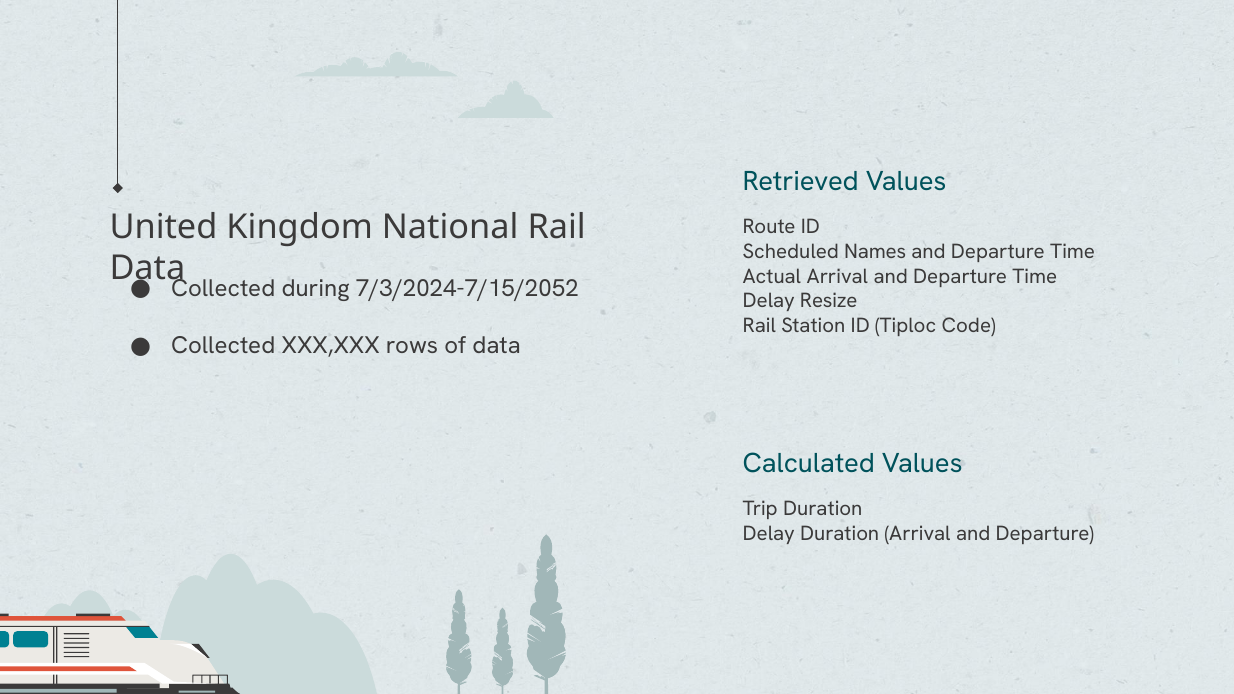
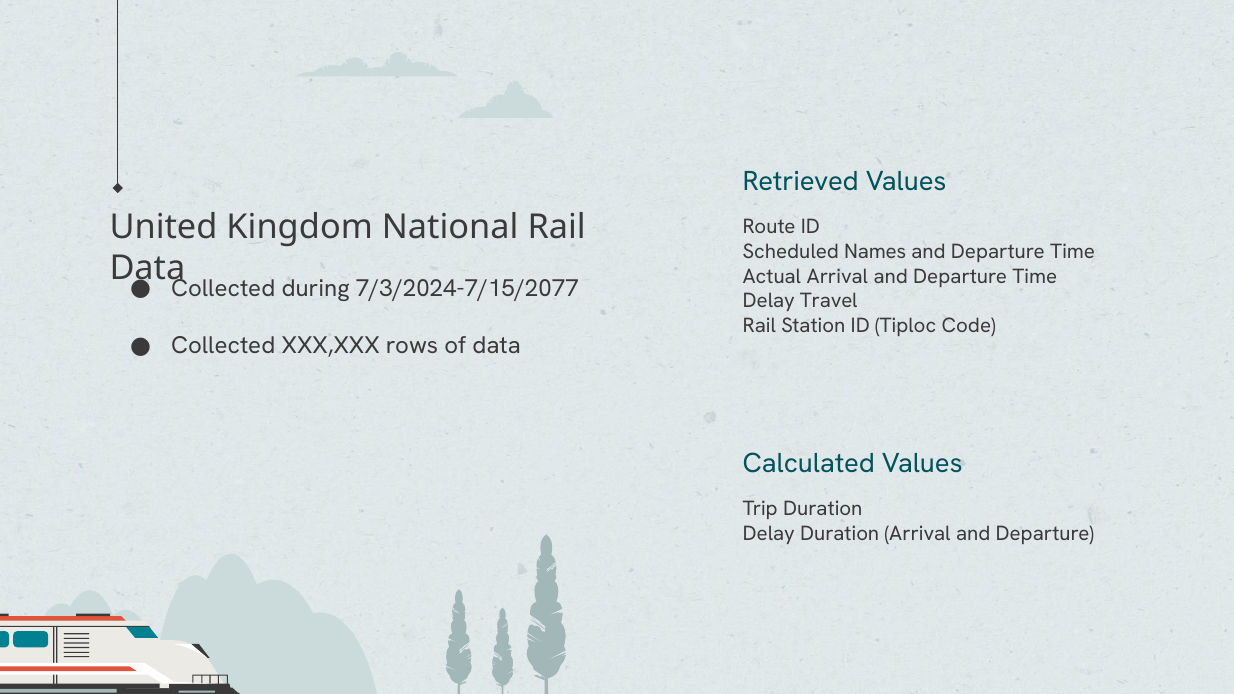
7/3/2024-7/15/2052: 7/3/2024-7/15/2052 -> 7/3/2024-7/15/2077
Resize: Resize -> Travel
